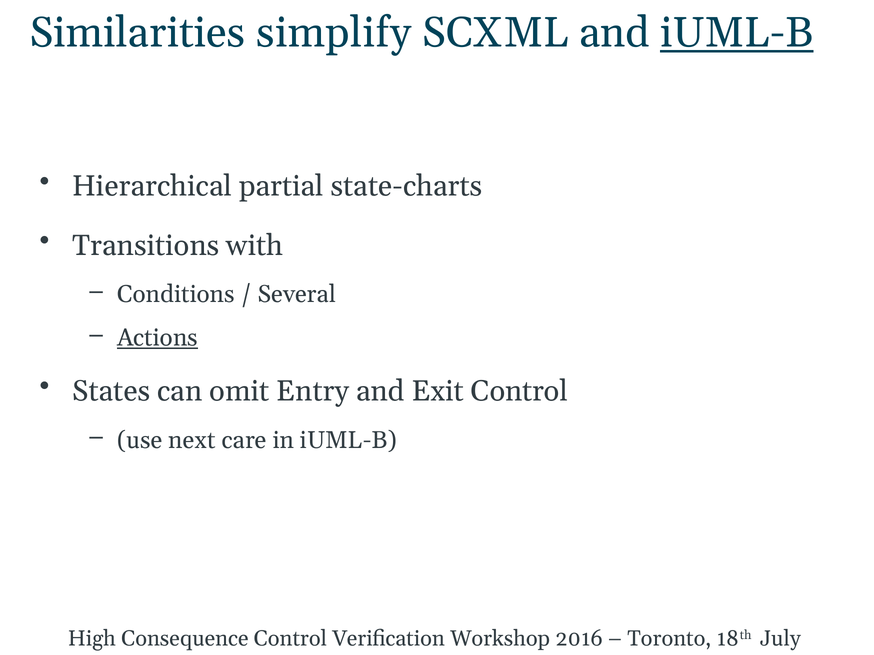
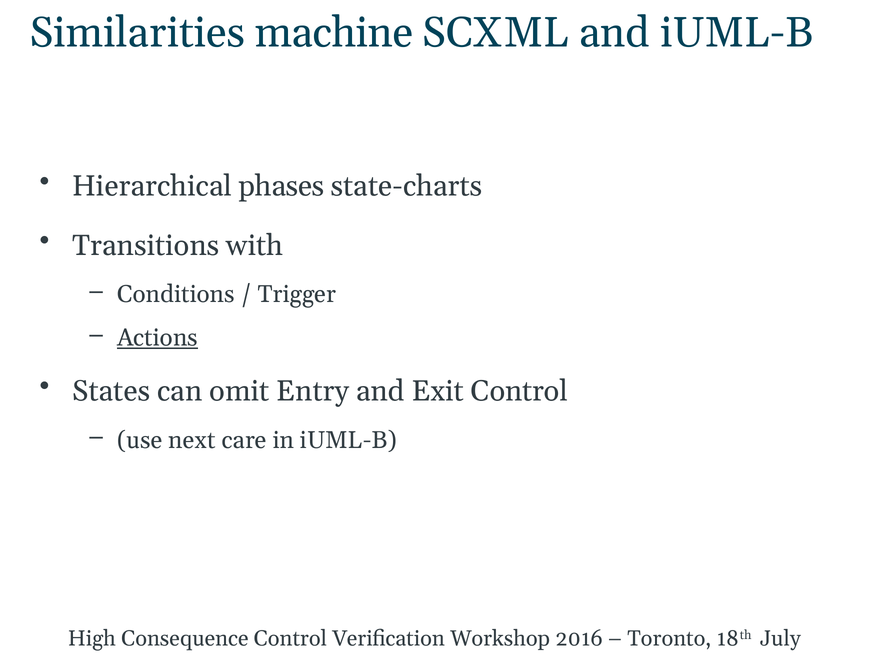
simplify: simplify -> machine
iUML-B at (737, 33) underline: present -> none
partial: partial -> phases
Several: Several -> Trigger
